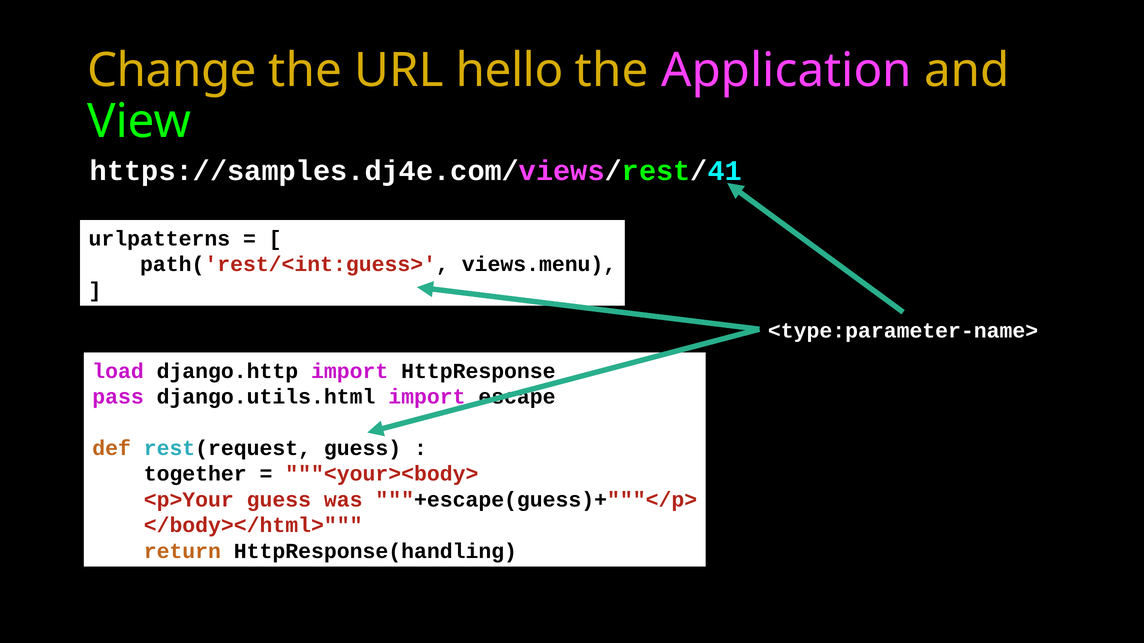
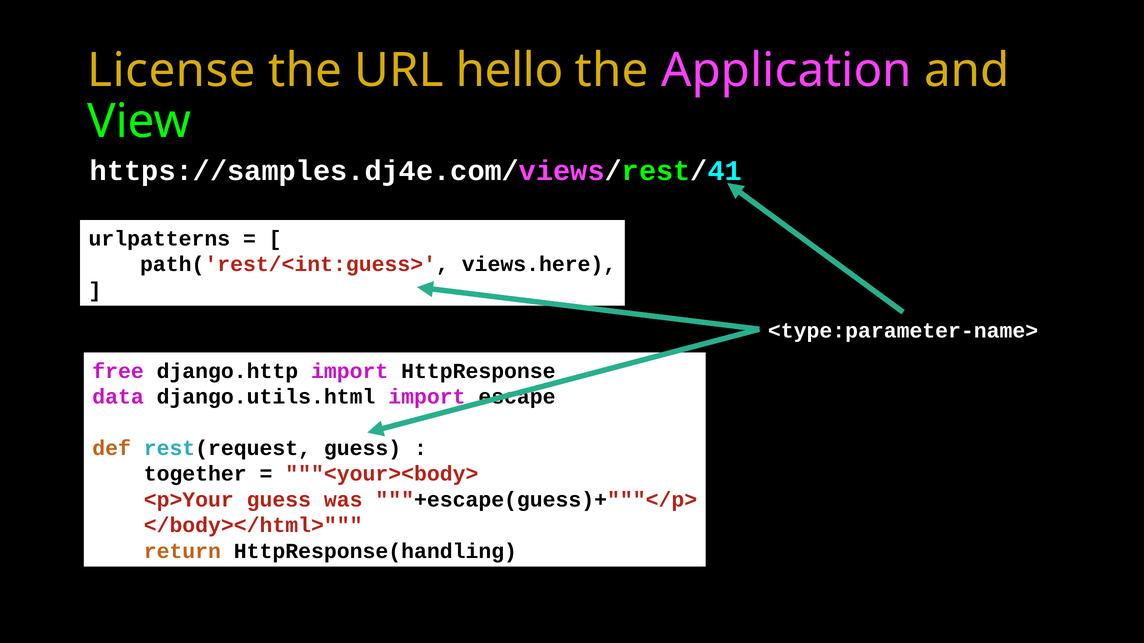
Change: Change -> License
views.menu: views.menu -> views.here
load: load -> free
pass: pass -> data
